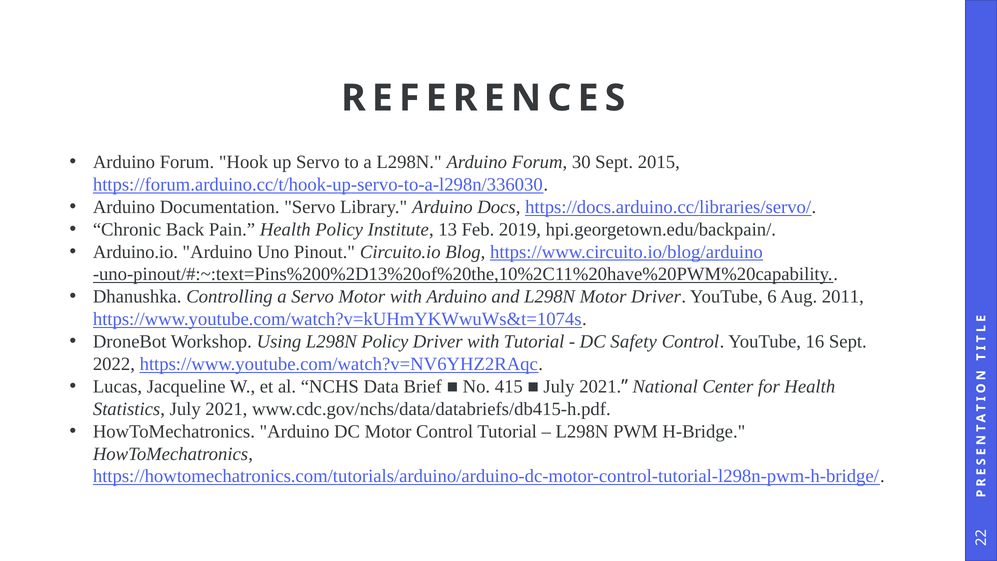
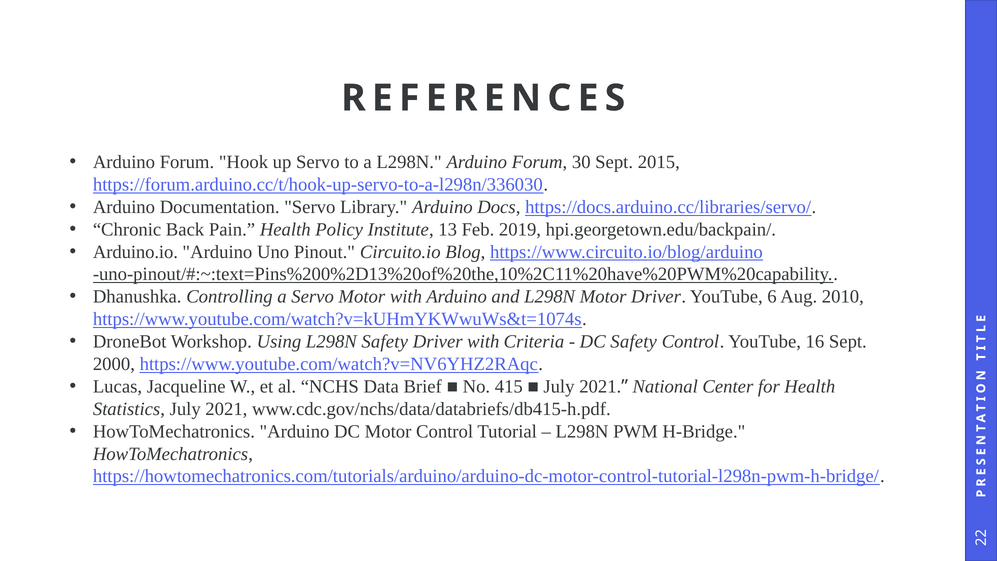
2011: 2011 -> 2010
L298N Policy: Policy -> Safety
with Tutorial: Tutorial -> Criteria
2022: 2022 -> 2000
